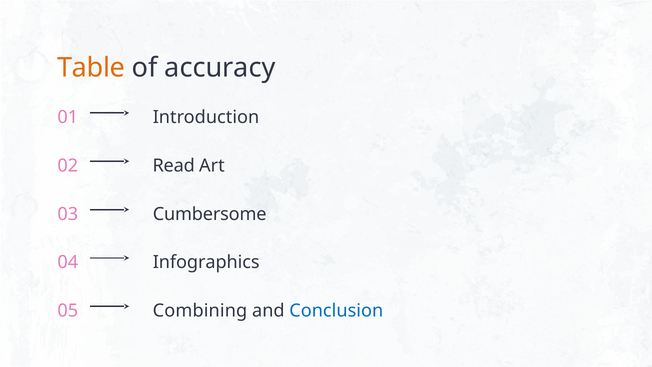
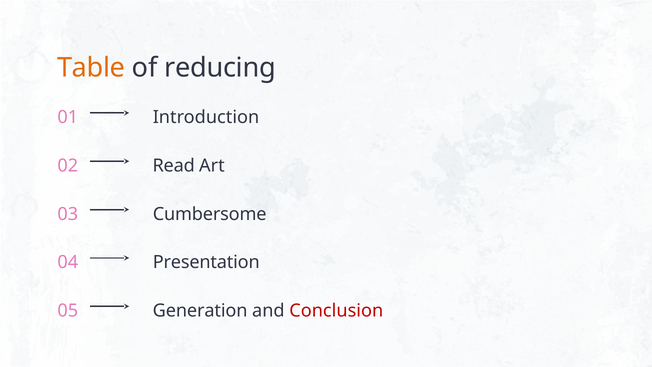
accuracy: accuracy -> reducing
Infographics: Infographics -> Presentation
Combining: Combining -> Generation
Conclusion colour: blue -> red
